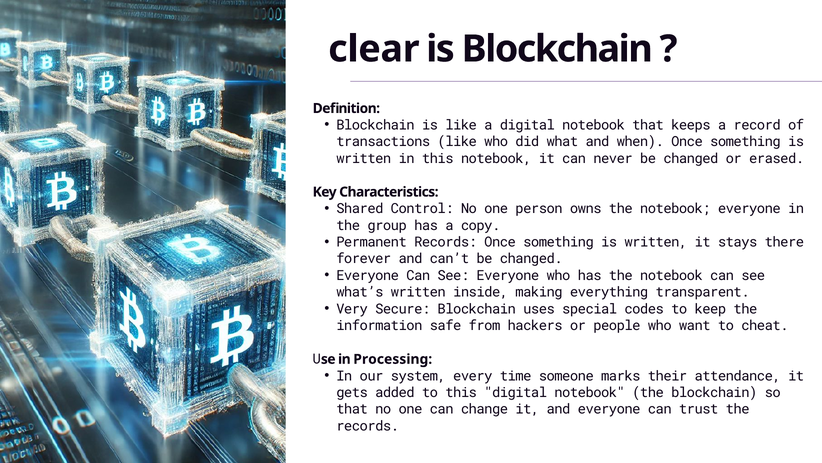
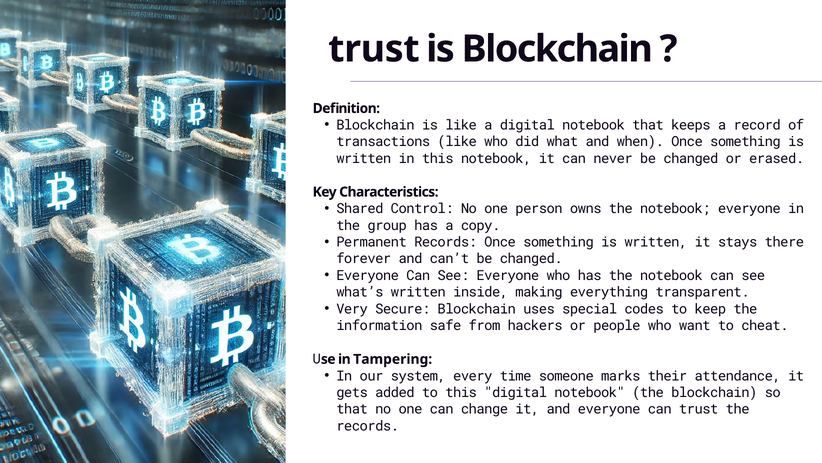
clear at (374, 49): clear -> trust
Processing: Processing -> Tampering
